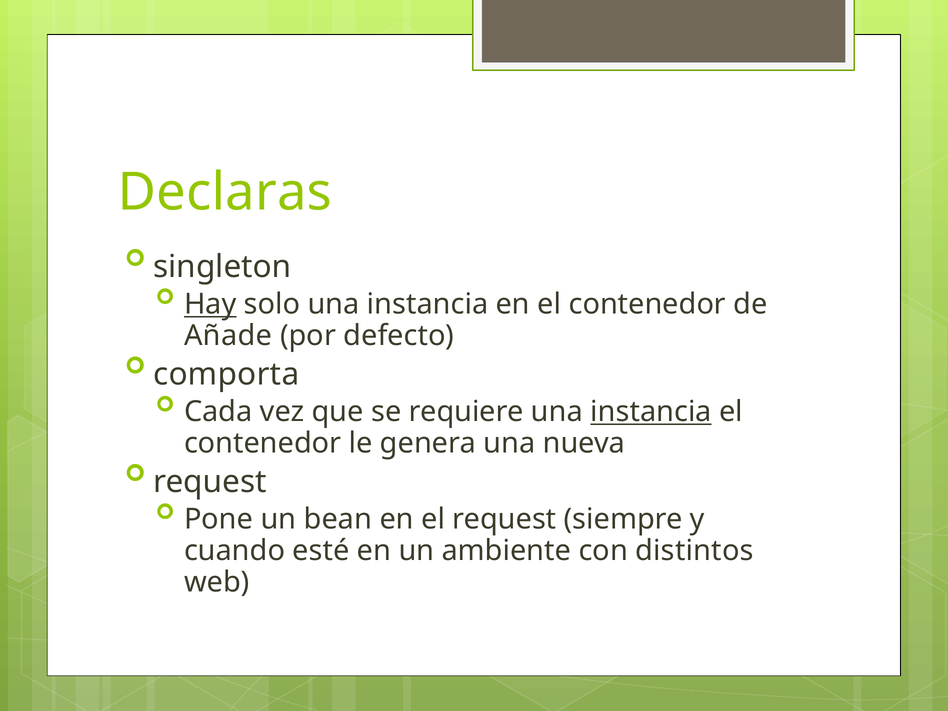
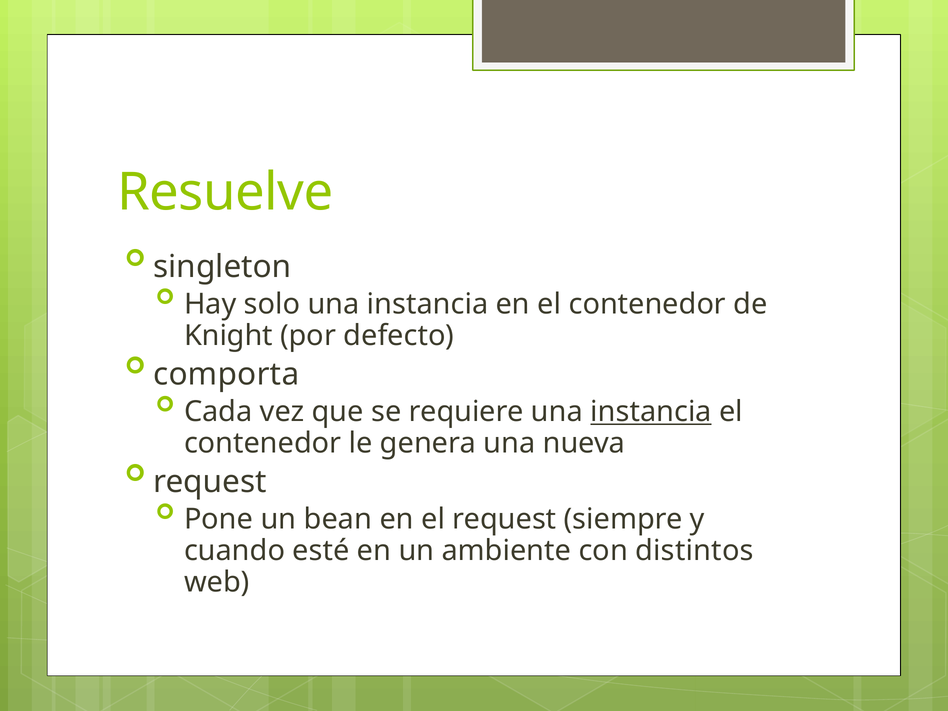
Declaras: Declaras -> Resuelve
Hay underline: present -> none
Añade: Añade -> Knight
